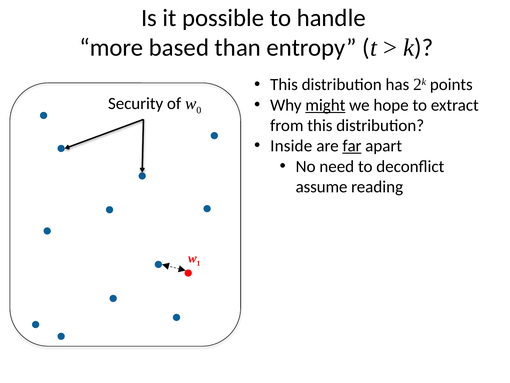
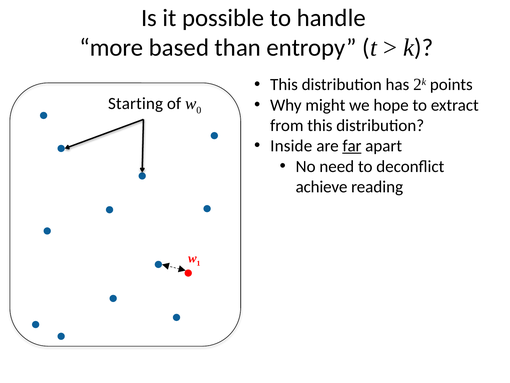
might underline: present -> none
Security: Security -> Starting
assume: assume -> achieve
